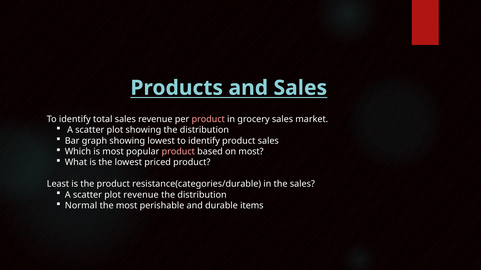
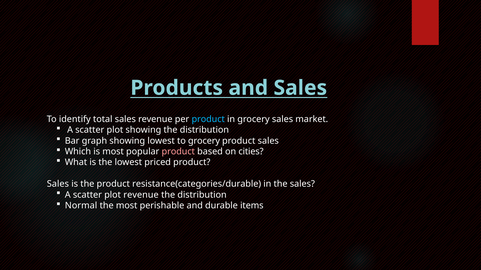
product at (208, 119) colour: pink -> light blue
lowest to identify: identify -> grocery
on most: most -> cities
Least at (58, 184): Least -> Sales
